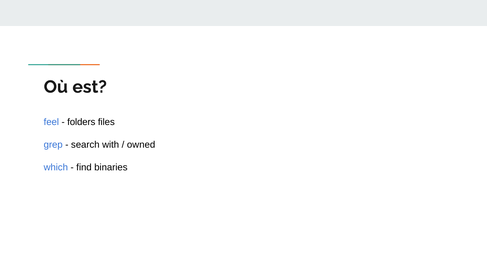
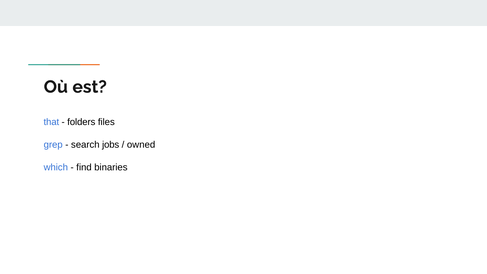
feel: feel -> that
with: with -> jobs
